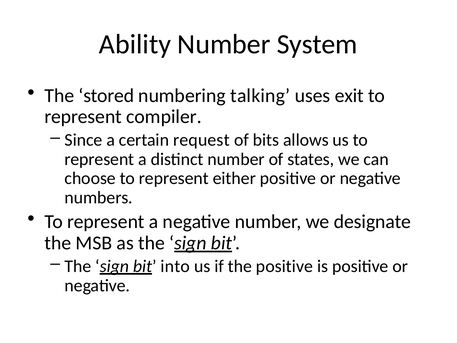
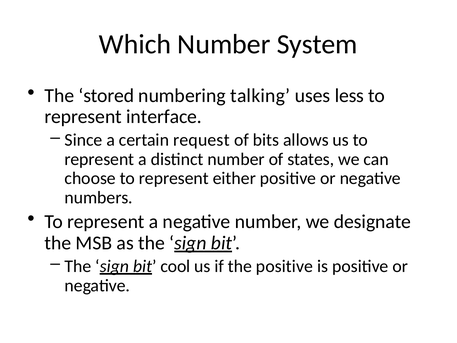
Ability: Ability -> Which
exit: exit -> less
compiler: compiler -> interface
into: into -> cool
